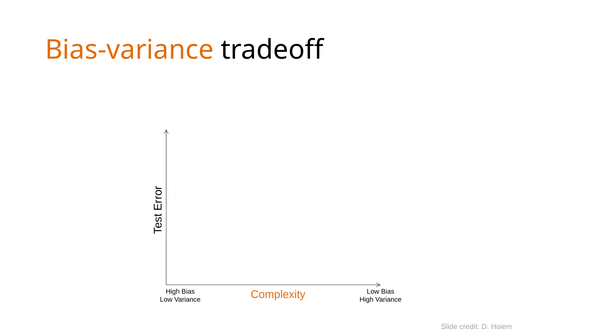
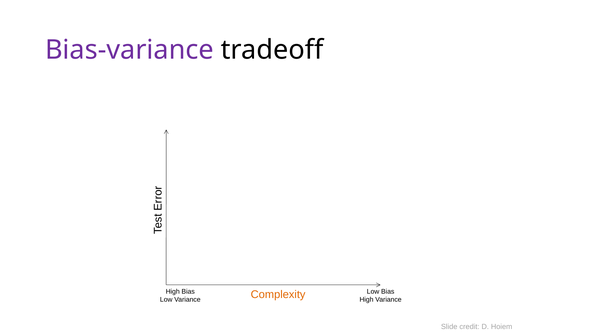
Bias-variance colour: orange -> purple
